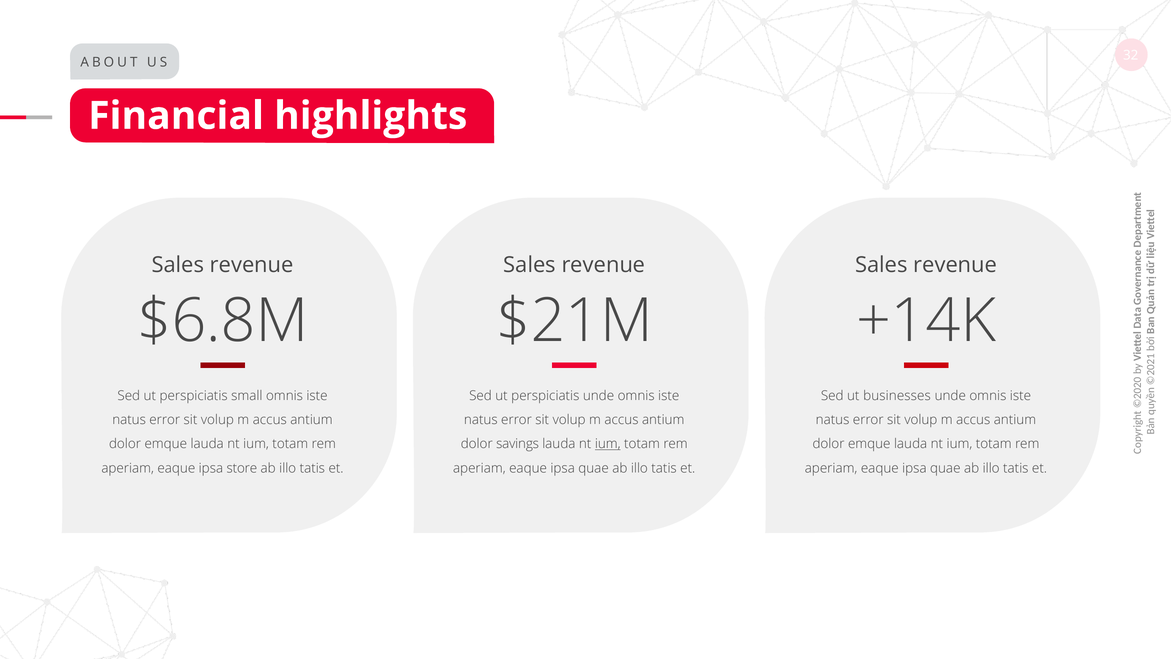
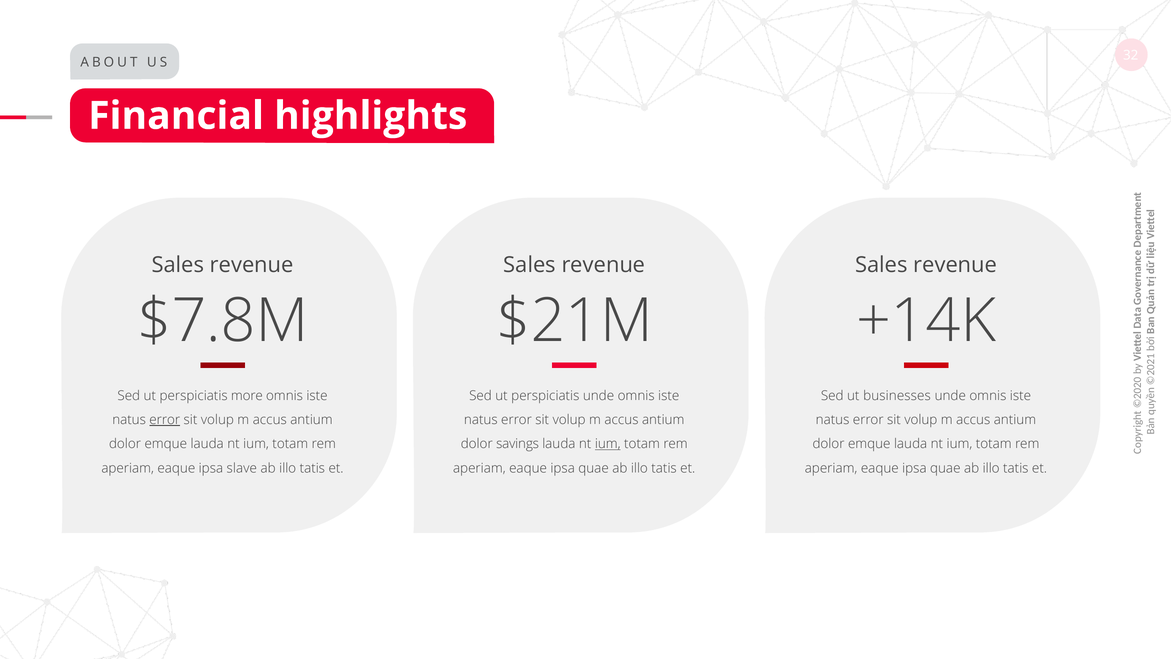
$6.8M: $6.8M -> $7.8M
small: small -> more
error at (165, 420) underline: none -> present
store: store -> slave
